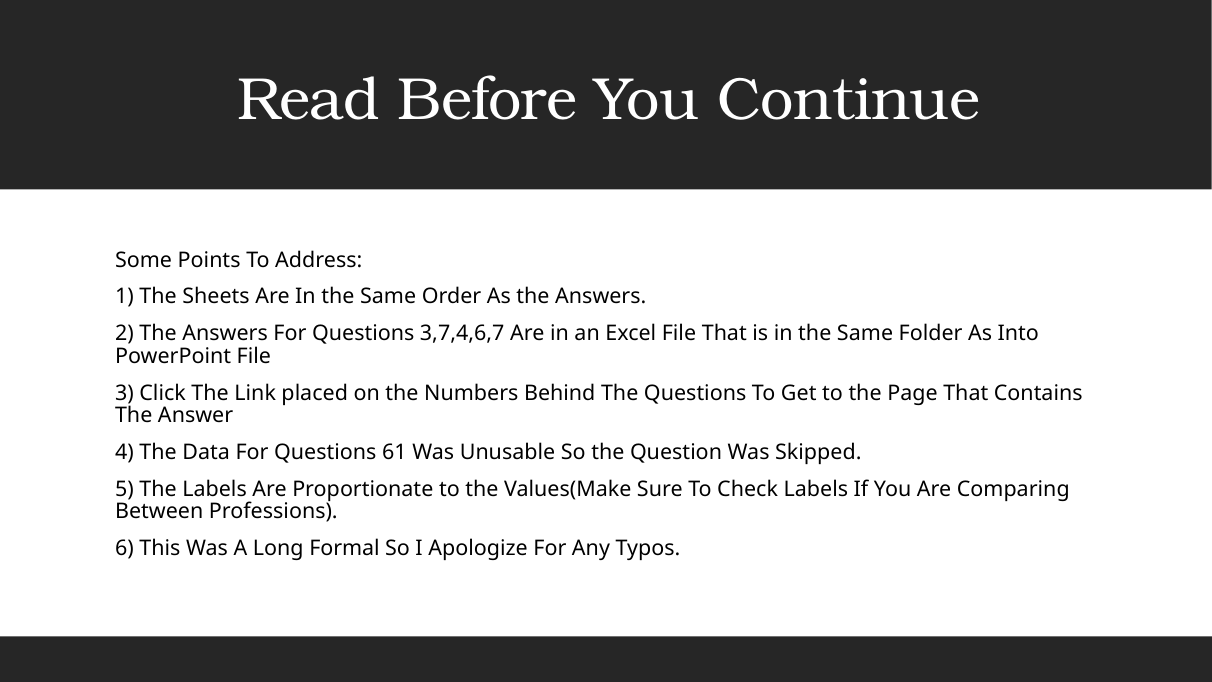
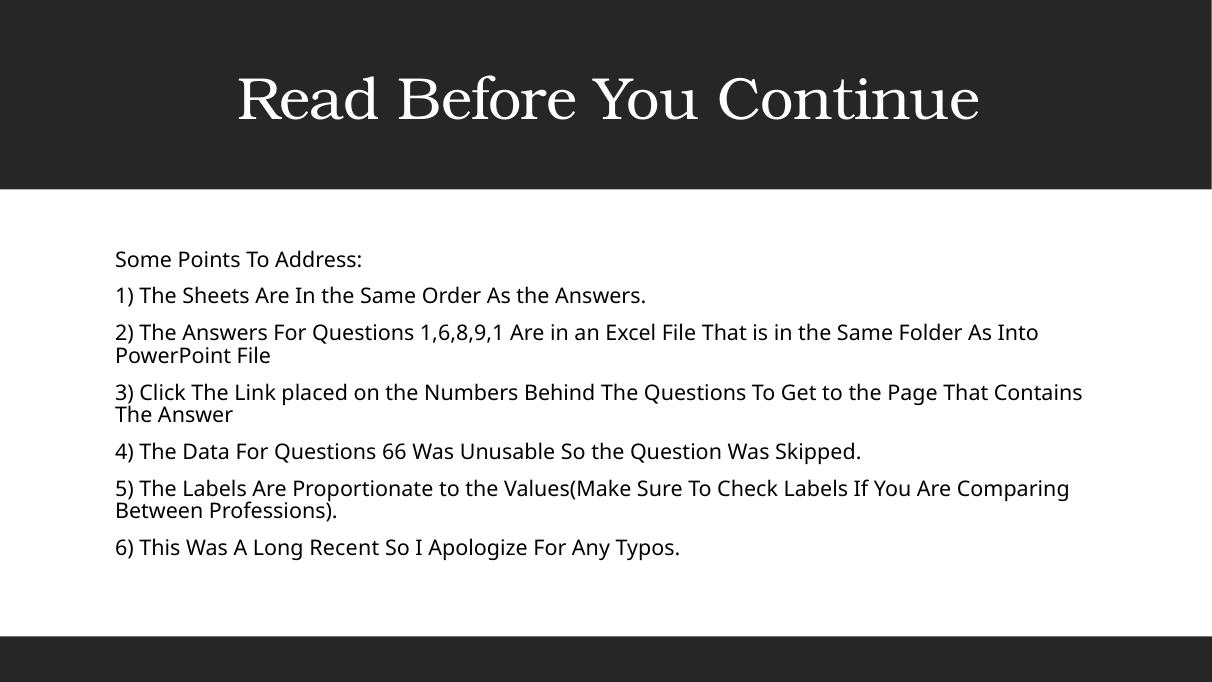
3,7,4,6,7: 3,7,4,6,7 -> 1,6,8,9,1
61: 61 -> 66
Formal: Formal -> Recent
